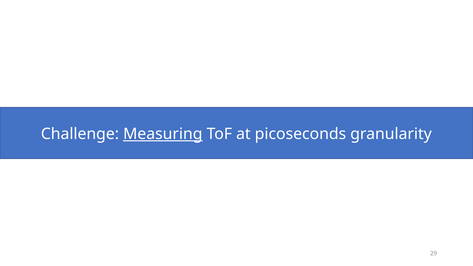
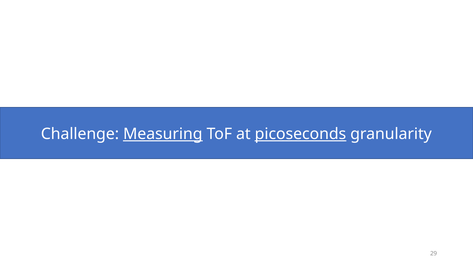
picoseconds underline: none -> present
